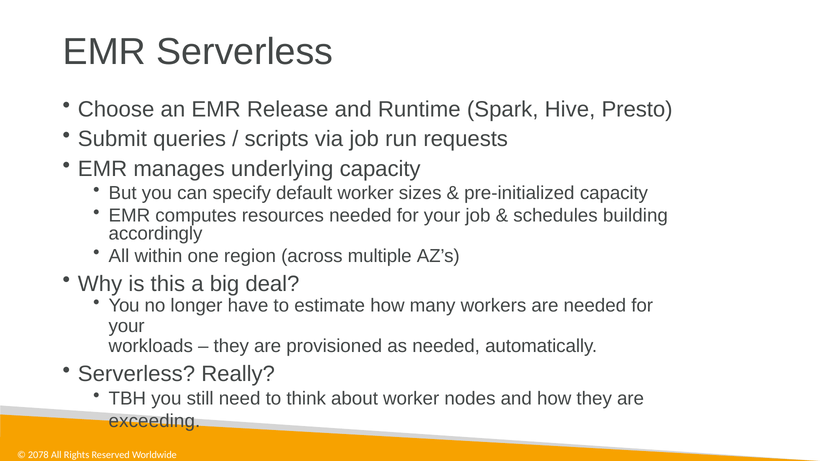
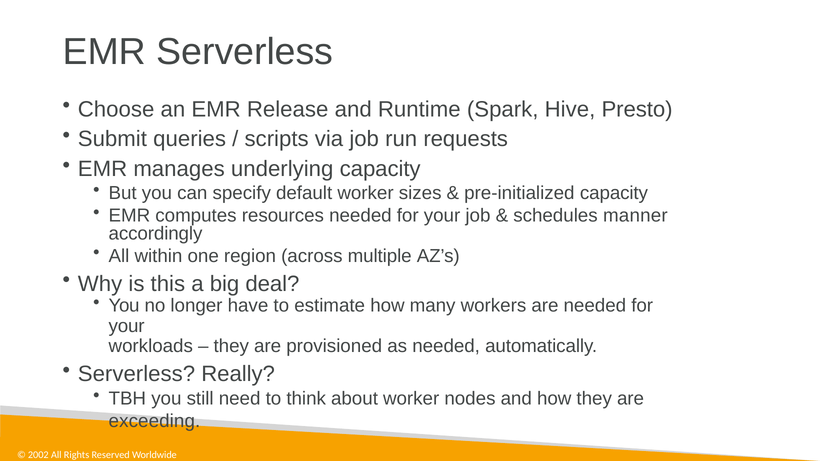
building: building -> manner
2078: 2078 -> 2002
